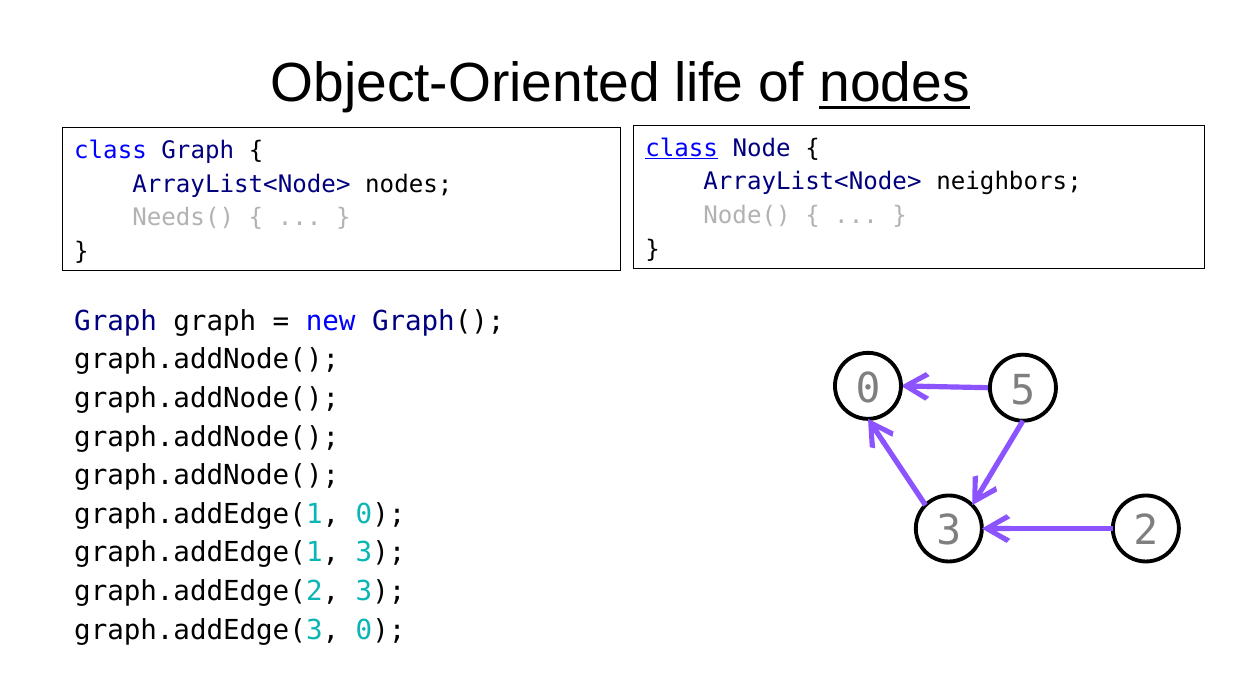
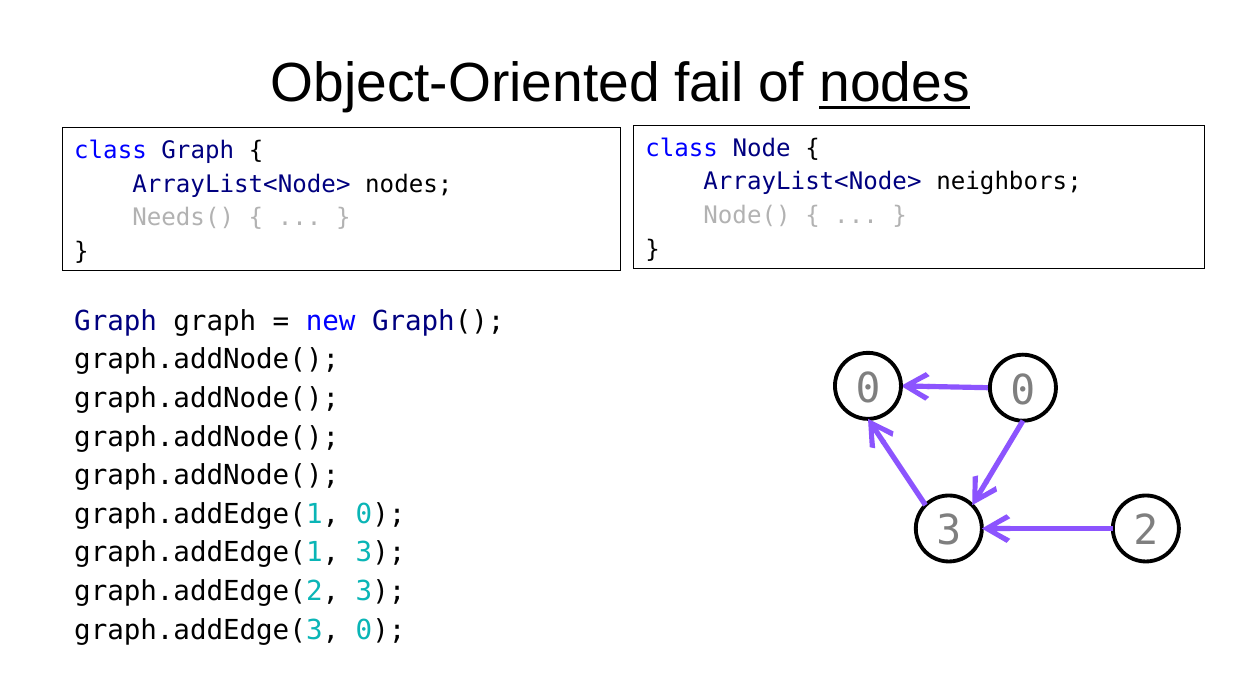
life: life -> fail
class at (682, 148) underline: present -> none
0 5: 5 -> 0
